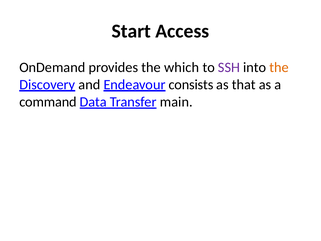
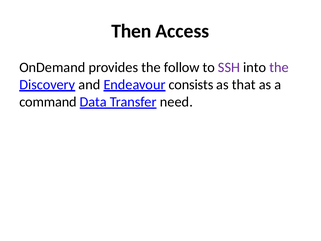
Start: Start -> Then
which: which -> follow
the at (279, 67) colour: orange -> purple
main: main -> need
